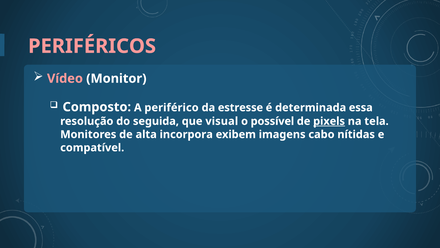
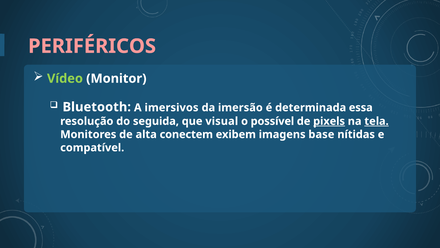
Vídeo colour: pink -> light green
Composto: Composto -> Bluetooth
periférico: periférico -> imersivos
estresse: estresse -> imersão
tela underline: none -> present
incorpora: incorpora -> conectem
cabo: cabo -> base
